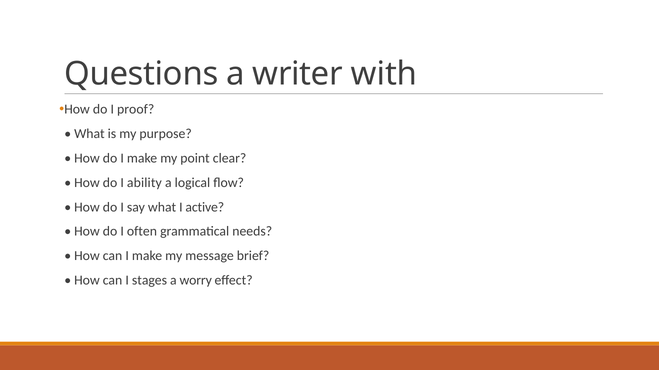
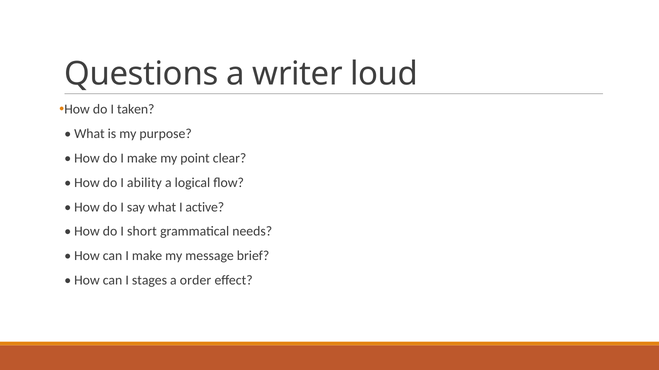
with: with -> loud
proof: proof -> taken
often: often -> short
worry: worry -> order
